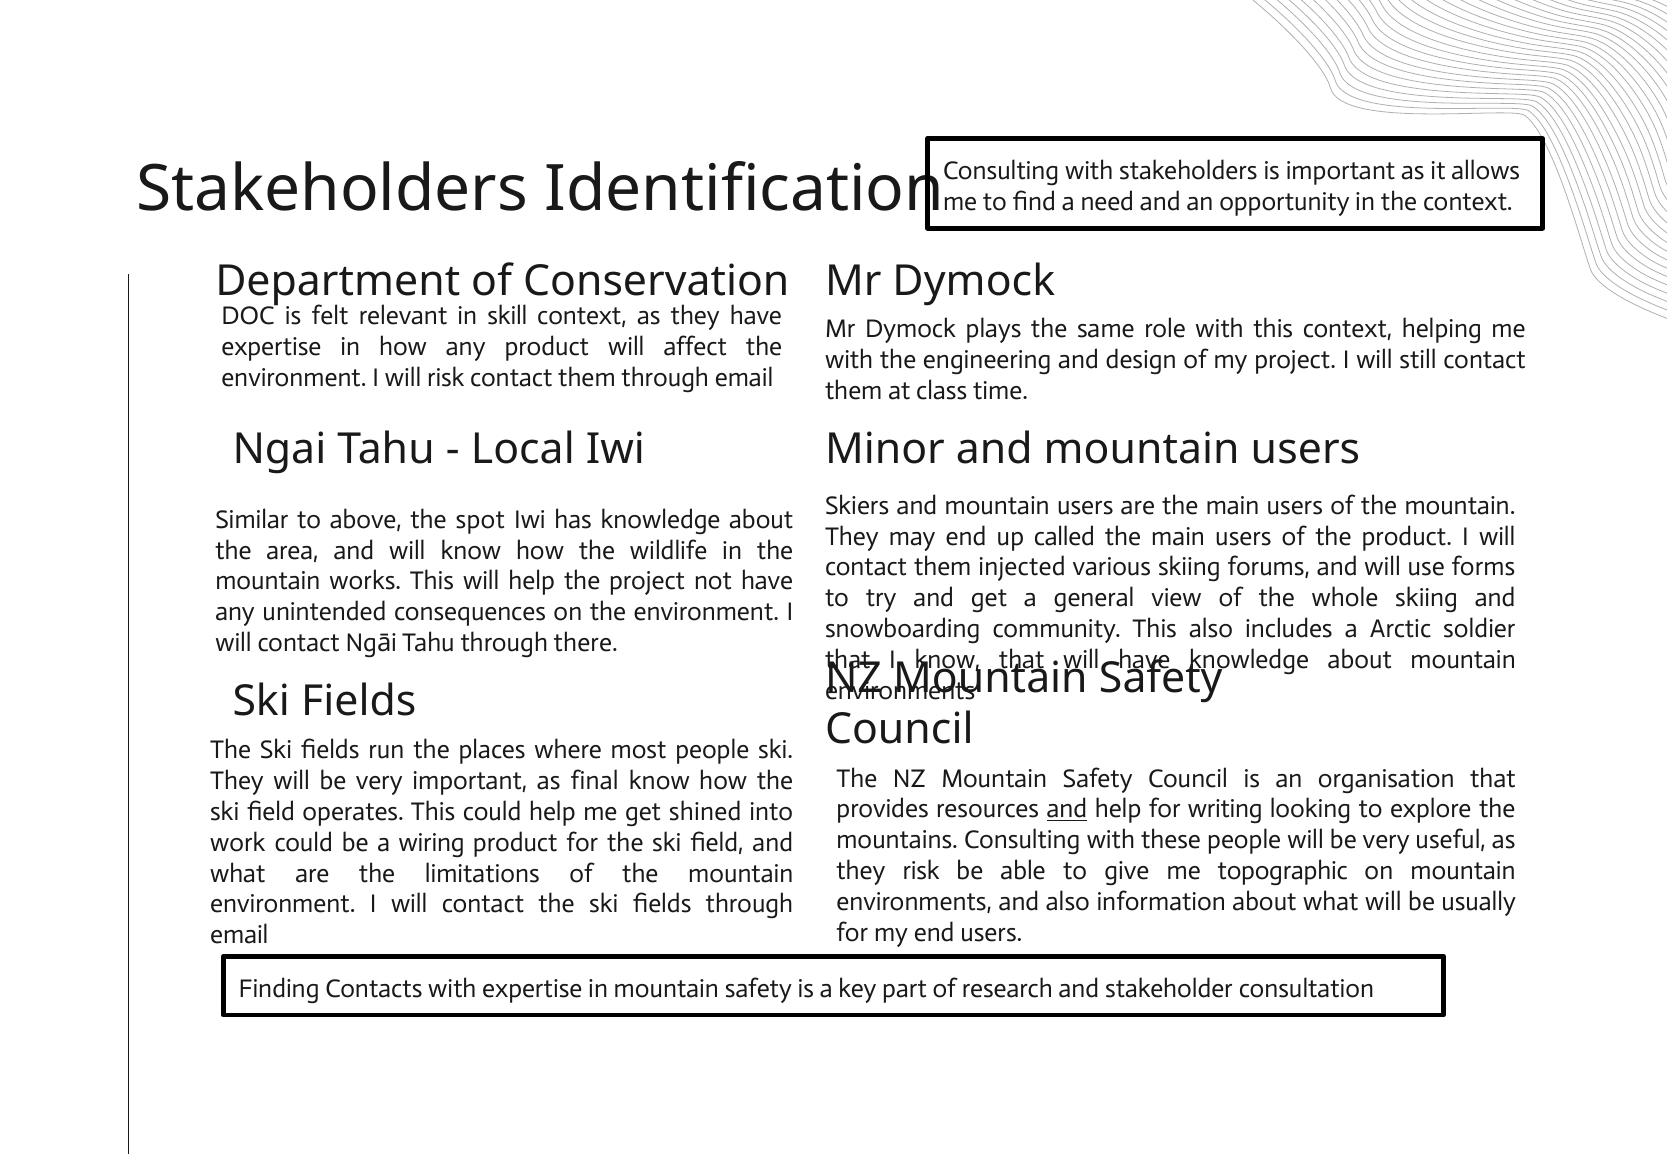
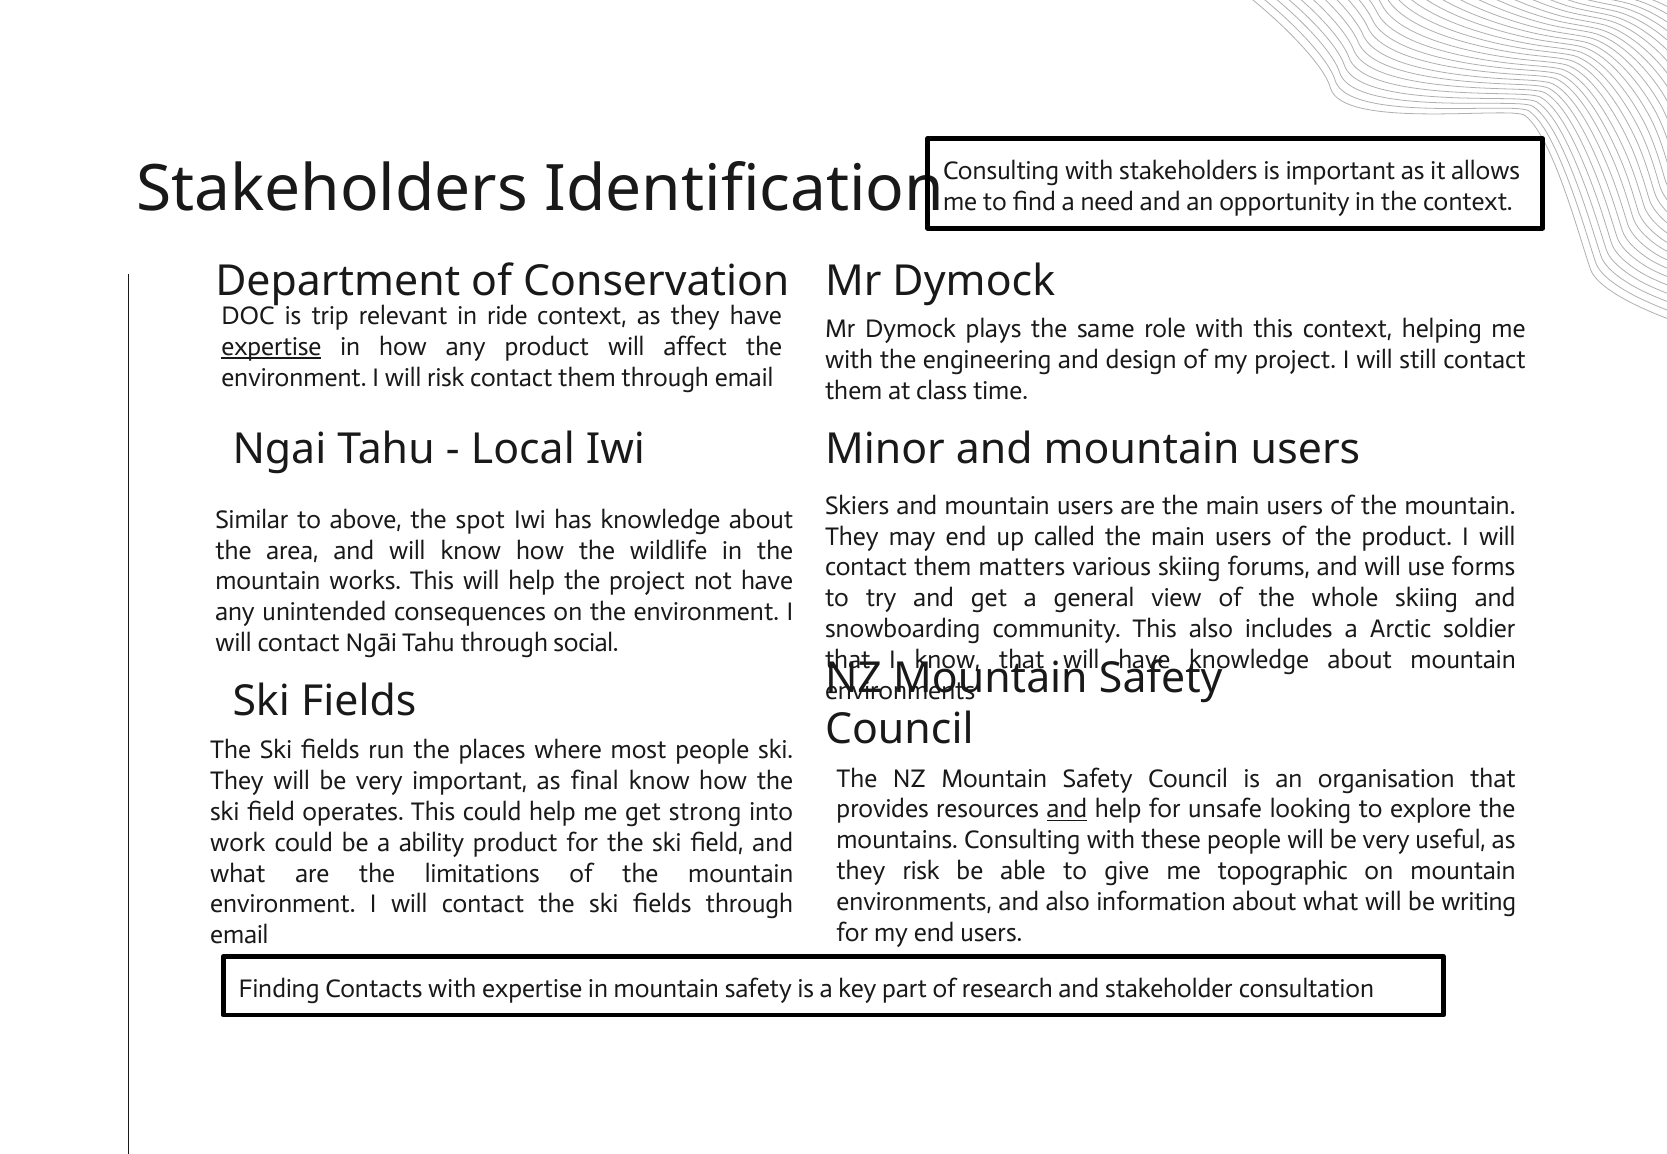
felt: felt -> trip
skill: skill -> ride
expertise at (271, 347) underline: none -> present
injected: injected -> matters
there: there -> social
writing: writing -> unsafe
shined: shined -> strong
wiring: wiring -> ability
usually: usually -> writing
